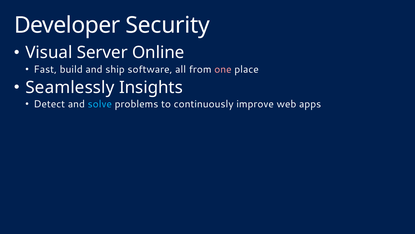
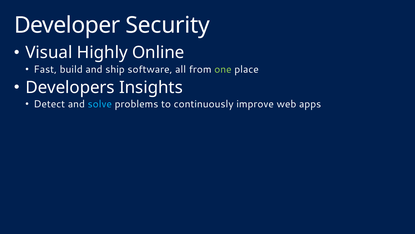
Server: Server -> Highly
one colour: pink -> light green
Seamlessly: Seamlessly -> Developers
